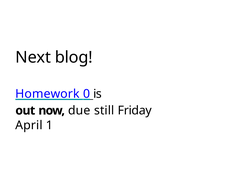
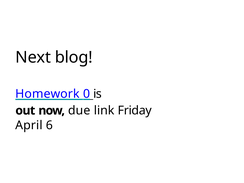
still: still -> link
1: 1 -> 6
